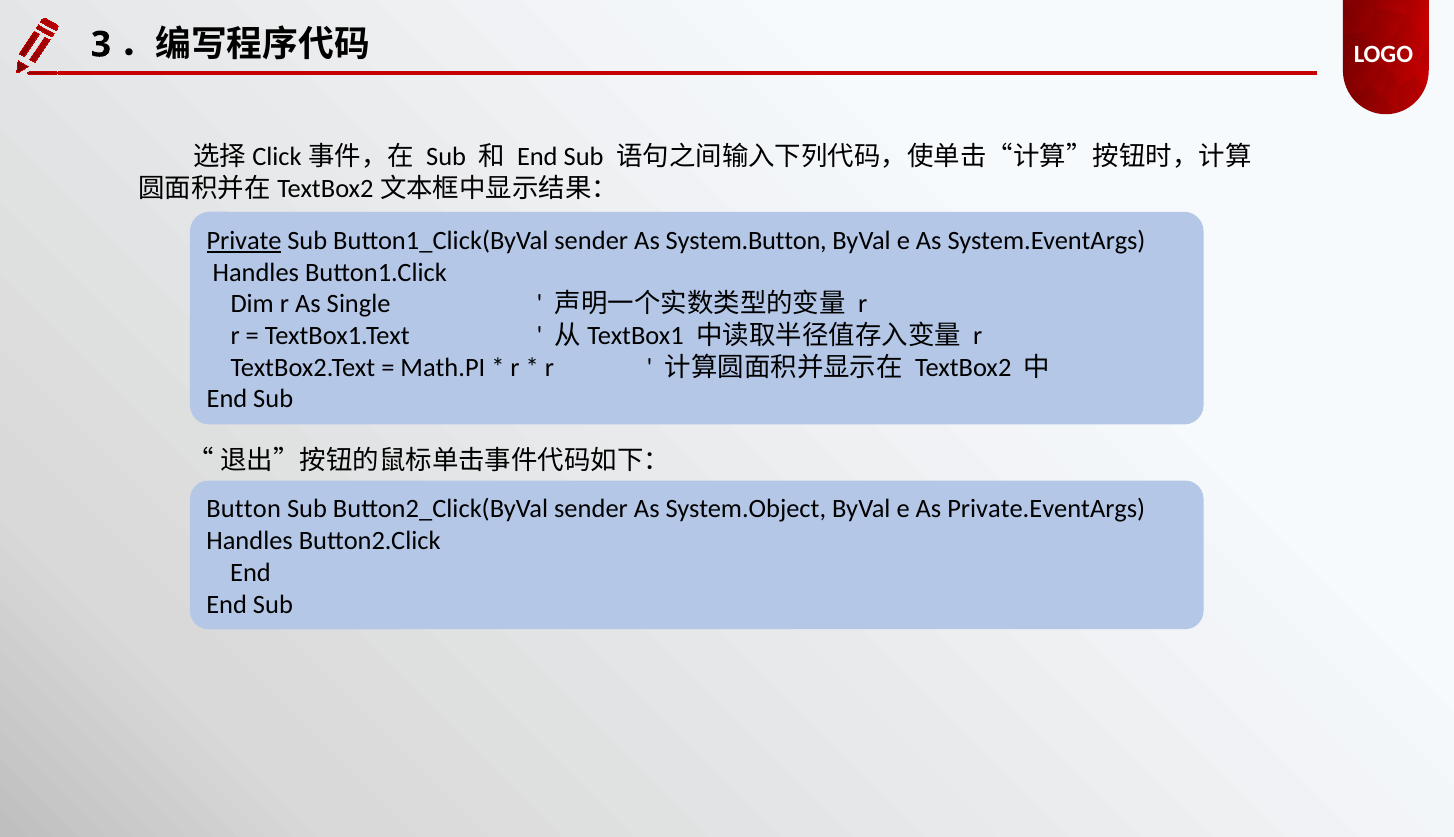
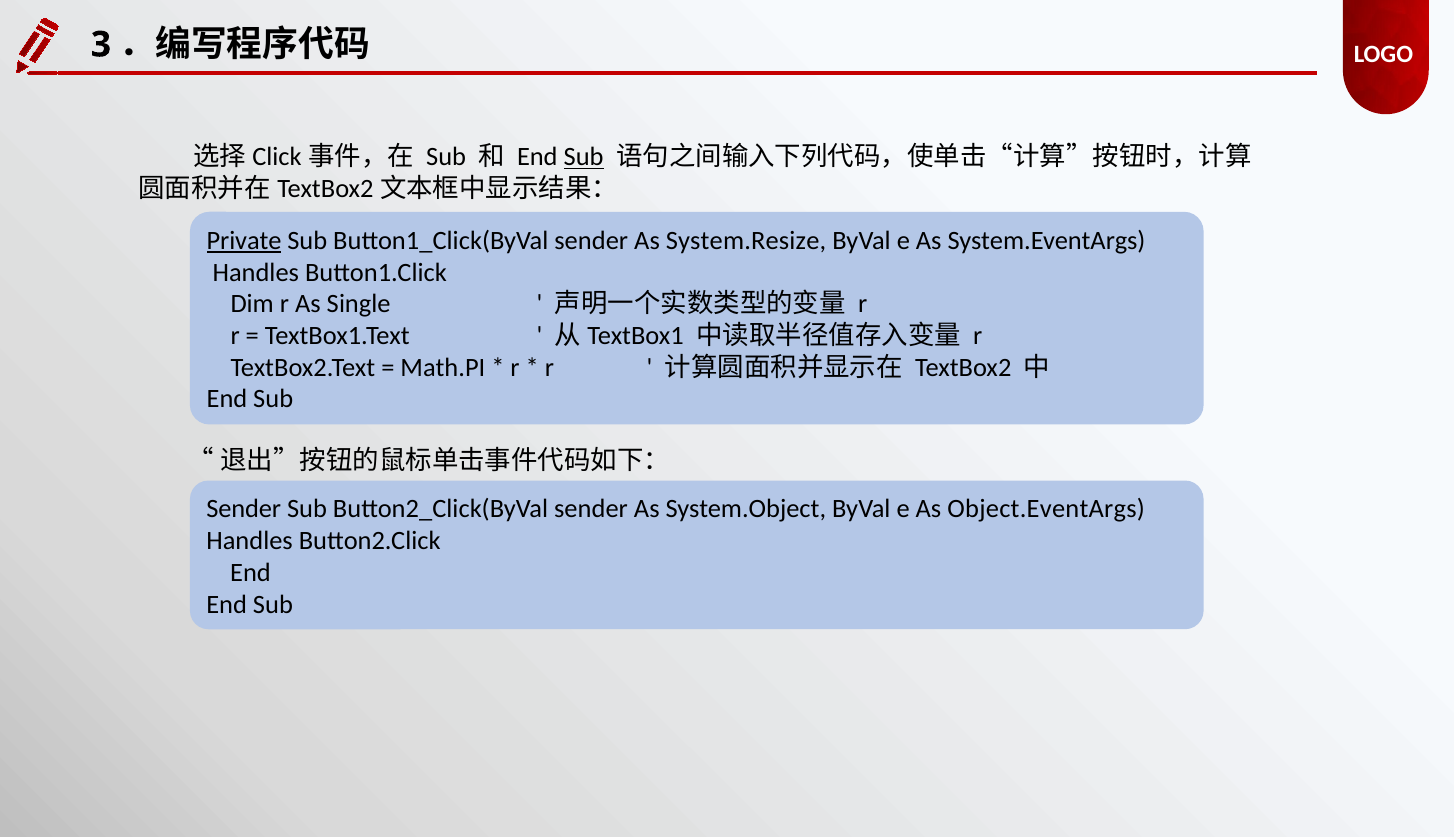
Sub at (584, 157) underline: none -> present
System.Button: System.Button -> System.Resize
Button at (244, 509): Button -> Sender
Private.EventArgs: Private.EventArgs -> Object.EventArgs
